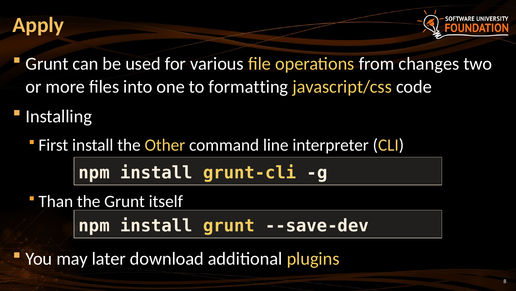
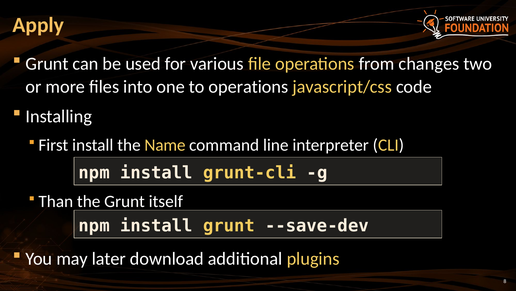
to formatting: formatting -> operations
Other: Other -> Name
